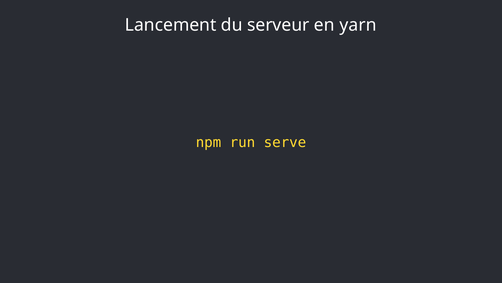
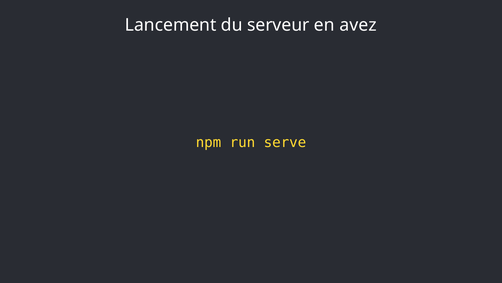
yarn: yarn -> avez
